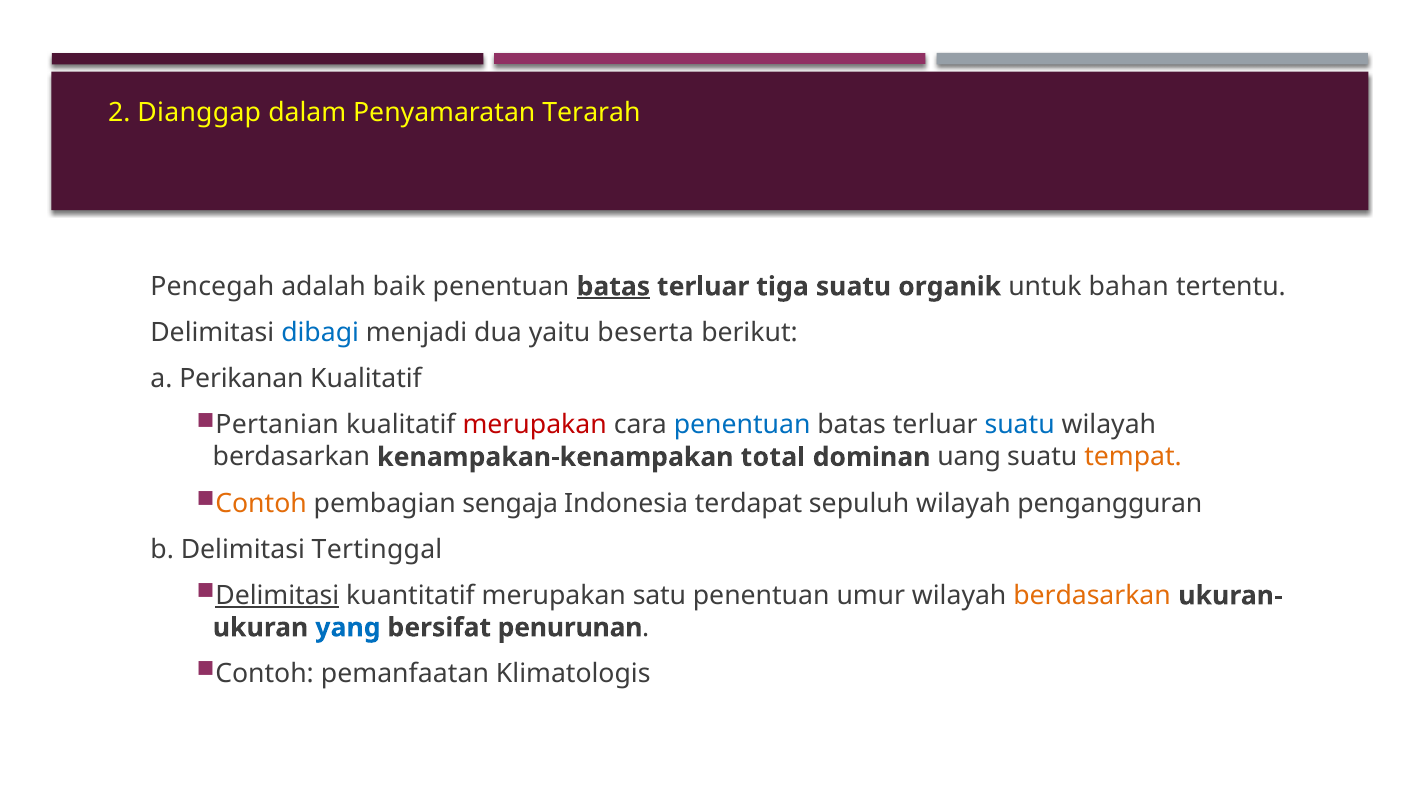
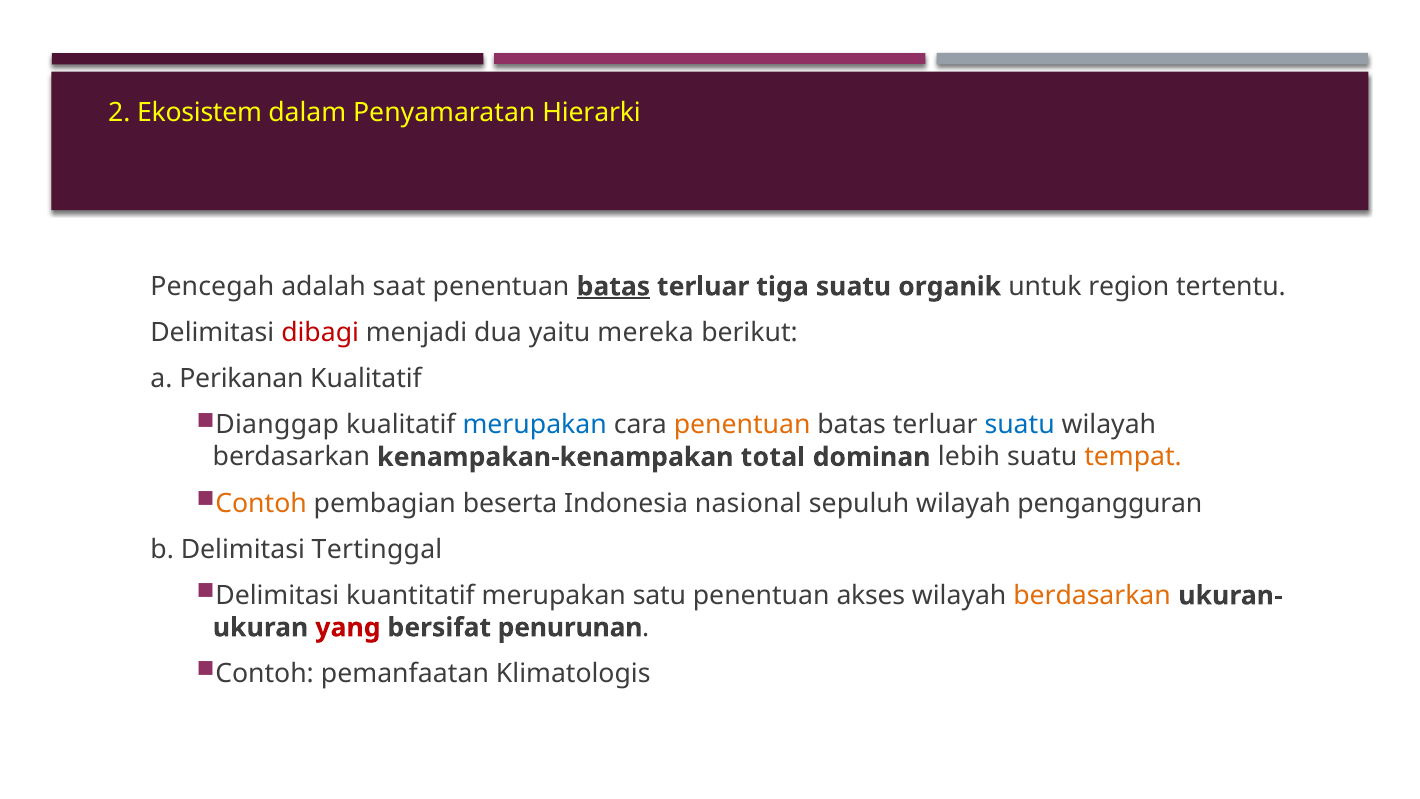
Dianggap: Dianggap -> Ekosistem
Terarah: Terarah -> Hierarki
baik: baik -> saat
bahan: bahan -> region
dibagi colour: blue -> red
beserta: beserta -> mereka
Pertanian: Pertanian -> Dianggap
merupakan at (535, 425) colour: red -> blue
penentuan at (742, 425) colour: blue -> orange
uang: uang -> lebih
sengaja: sengaja -> beserta
terdapat: terdapat -> nasional
Delimitasi at (277, 595) underline: present -> none
umur: umur -> akses
yang colour: blue -> red
